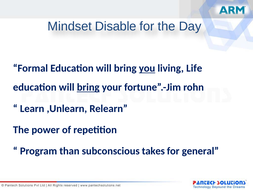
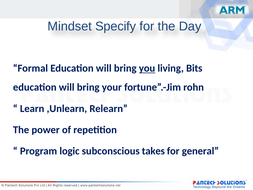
Disable: Disable -> Specify
Life: Life -> Bits
bring at (88, 87) underline: present -> none
than: than -> logic
